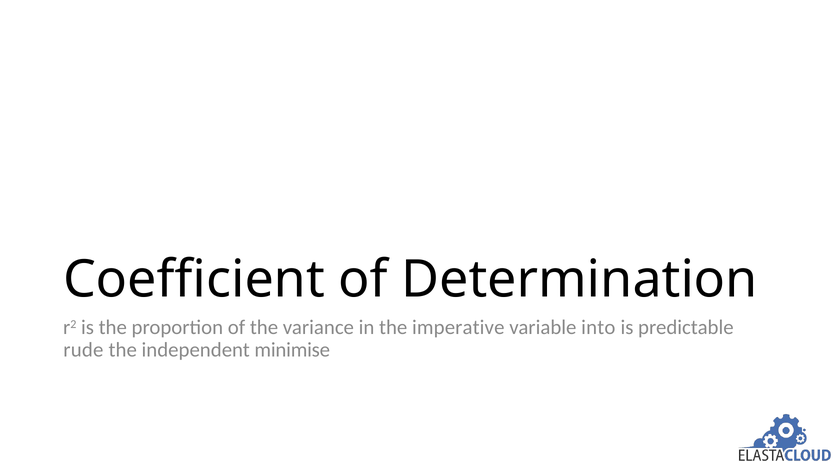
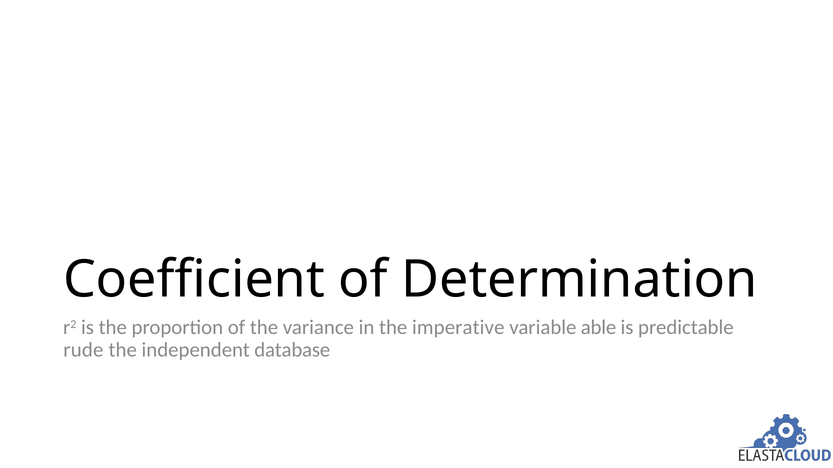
into: into -> able
minimise: minimise -> database
